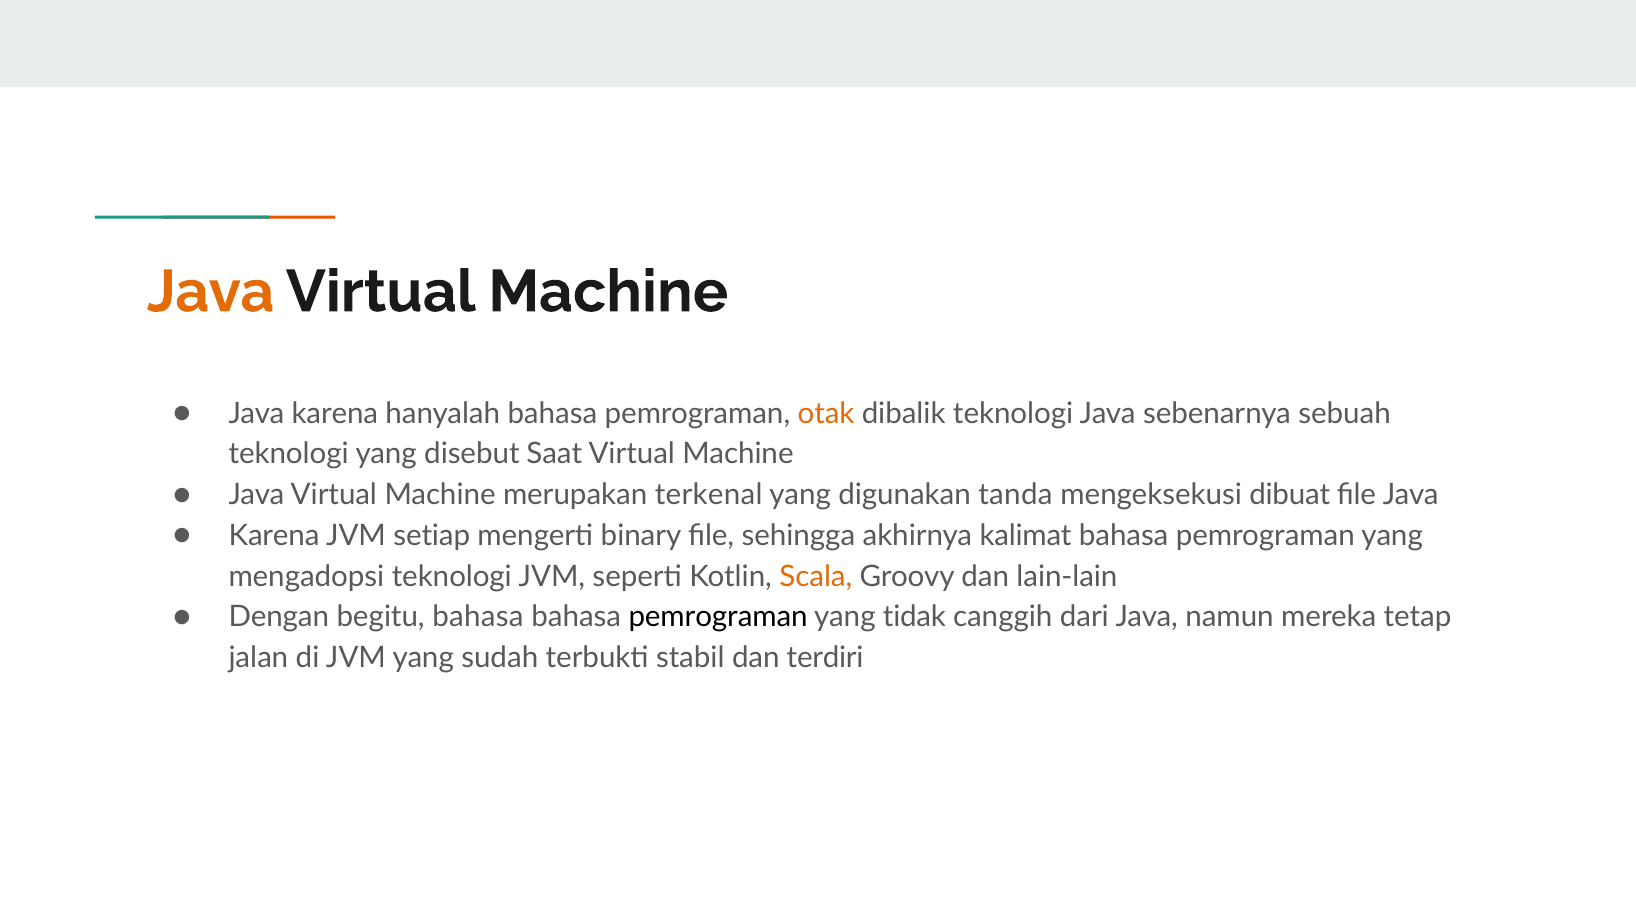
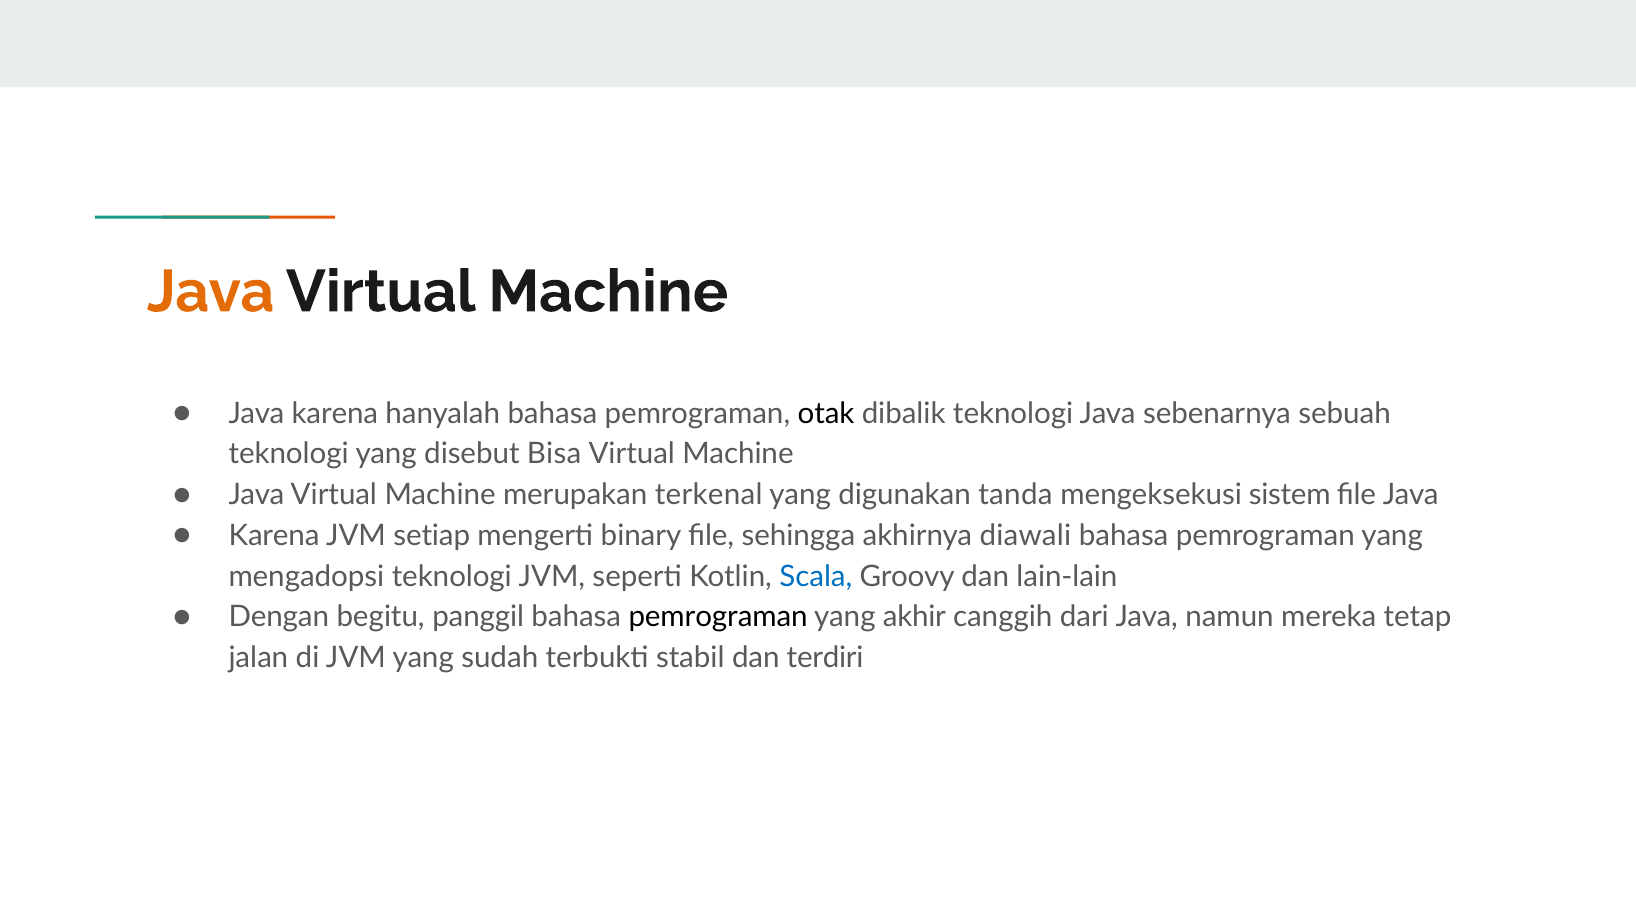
otak colour: orange -> black
Saat: Saat -> Bisa
dibuat: dibuat -> sistem
kalimat: kalimat -> diawali
Scala colour: orange -> blue
begitu bahasa: bahasa -> panggil
tidak: tidak -> akhir
